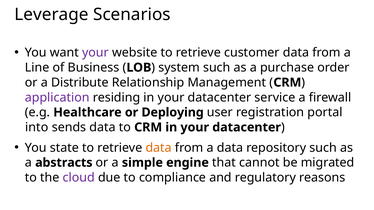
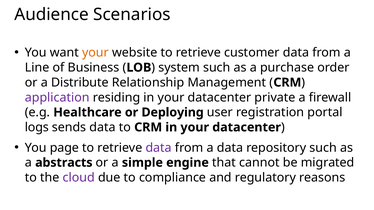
Leverage: Leverage -> Audience
your at (95, 53) colour: purple -> orange
service: service -> private
into: into -> logs
state: state -> page
data at (159, 148) colour: orange -> purple
